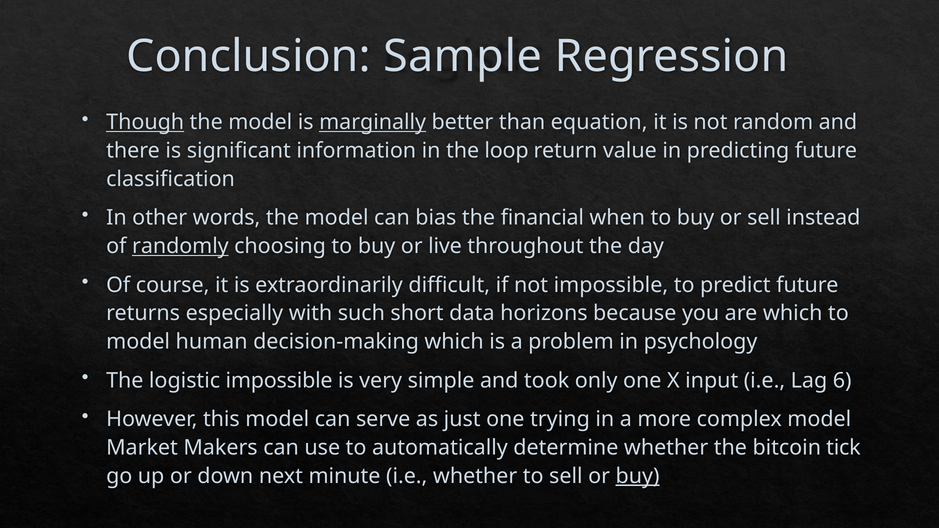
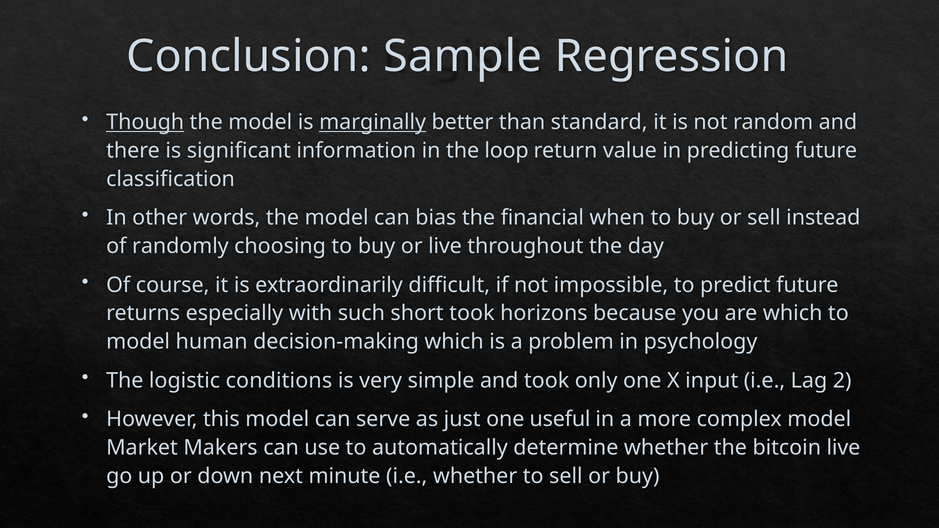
equation: equation -> standard
randomly underline: present -> none
short data: data -> took
logistic impossible: impossible -> conditions
6: 6 -> 2
trying: trying -> useful
bitcoin tick: tick -> live
buy at (638, 476) underline: present -> none
